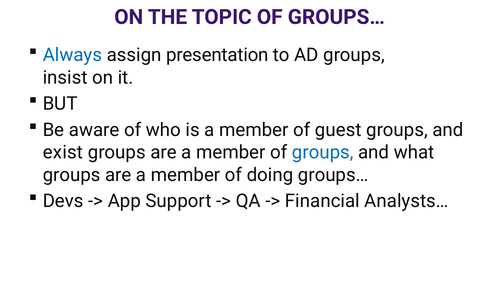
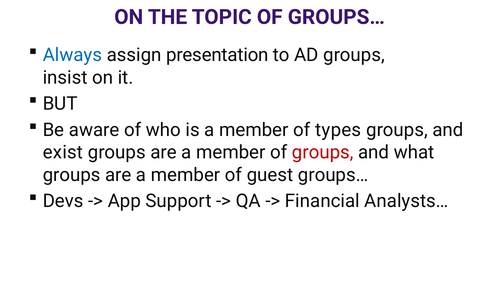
guest: guest -> types
groups at (323, 152) colour: blue -> red
doing: doing -> guest
